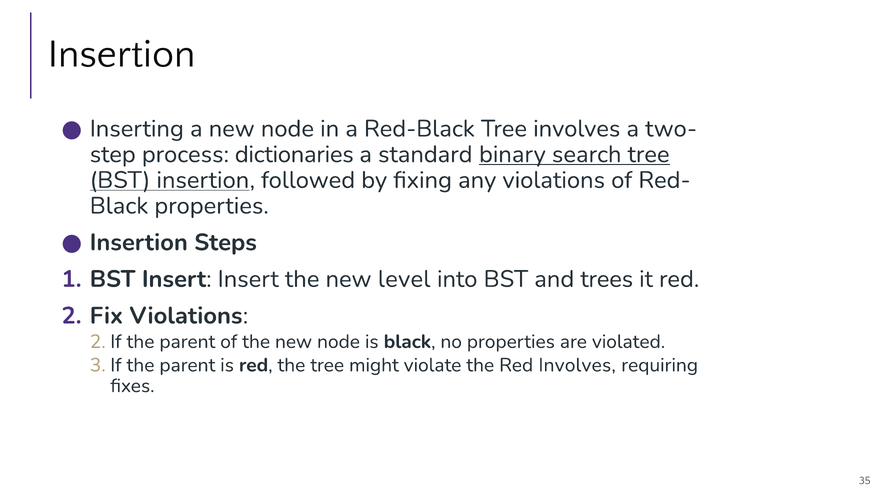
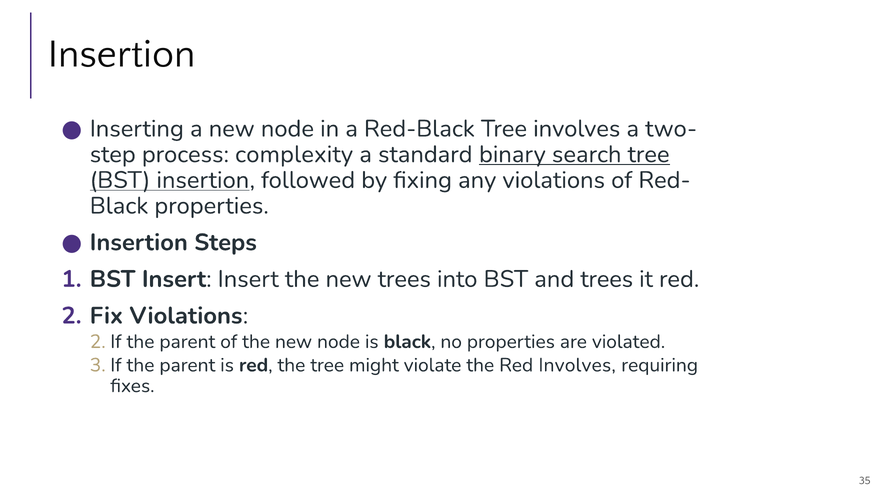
dictionaries: dictionaries -> complexity
new level: level -> trees
